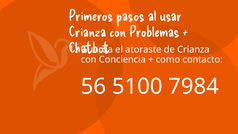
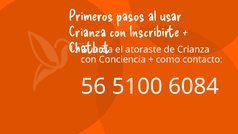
Problemas: Problemas -> Inscribirte
7984: 7984 -> 6084
